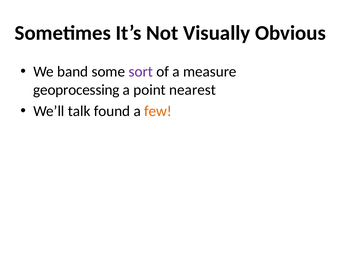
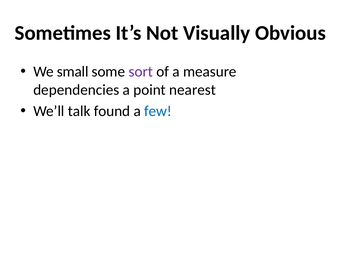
band: band -> small
geoprocessing: geoprocessing -> dependencies
few colour: orange -> blue
